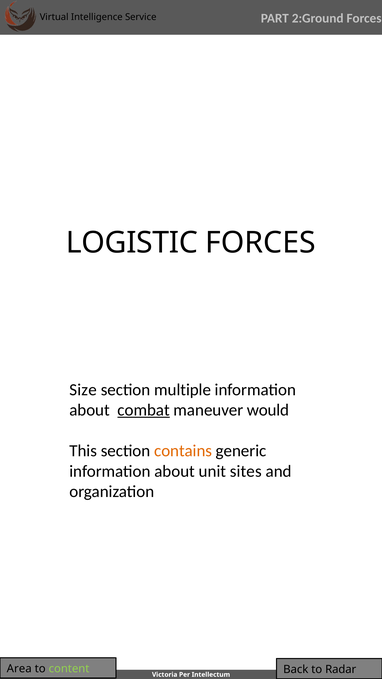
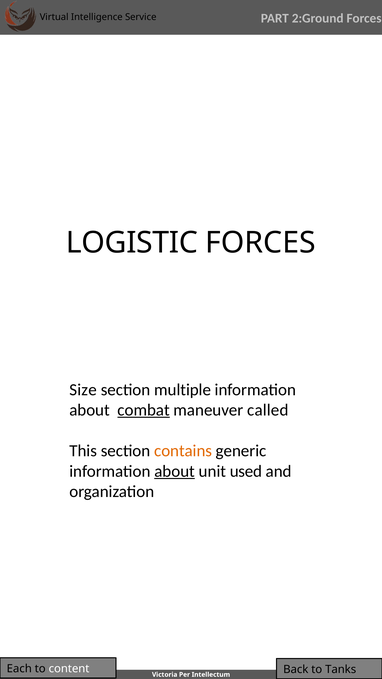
would: would -> called
about at (175, 471) underline: none -> present
sites: sites -> used
Area: Area -> Each
content colour: light green -> white
Radar: Radar -> Tanks
